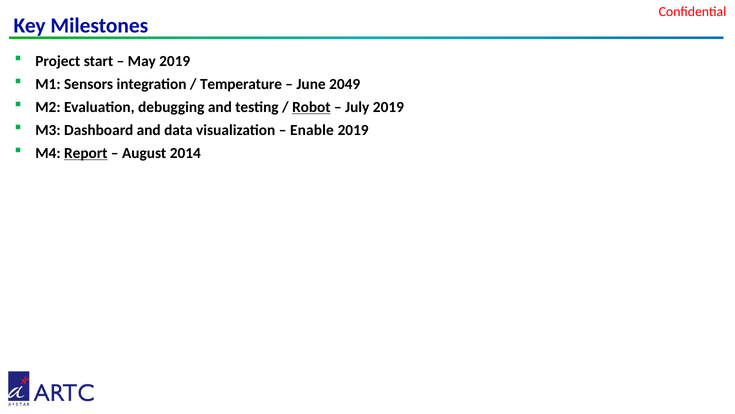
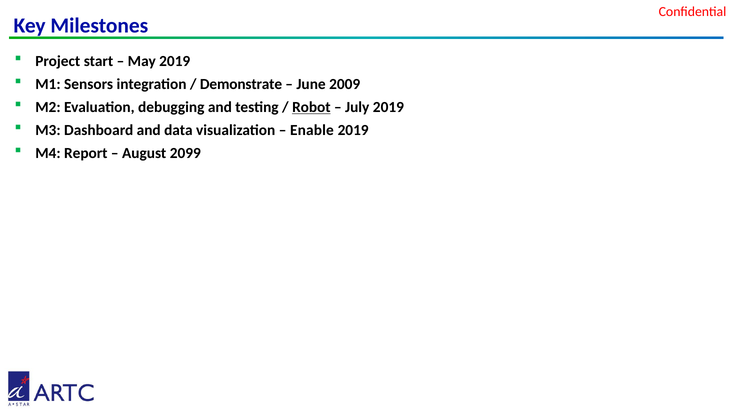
Temperature: Temperature -> Demonstrate
2049: 2049 -> 2009
Report underline: present -> none
2014: 2014 -> 2099
